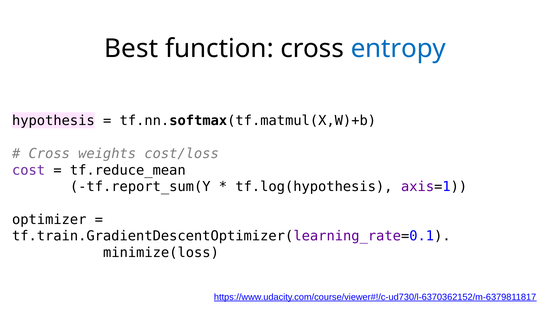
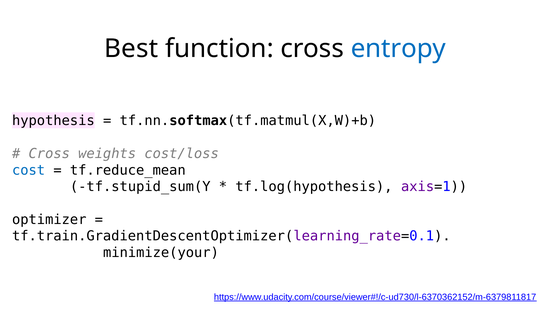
cost colour: purple -> blue
tf.report_sum(Y: tf.report_sum(Y -> tf.stupid_sum(Y
minimize(loss: minimize(loss -> minimize(your
